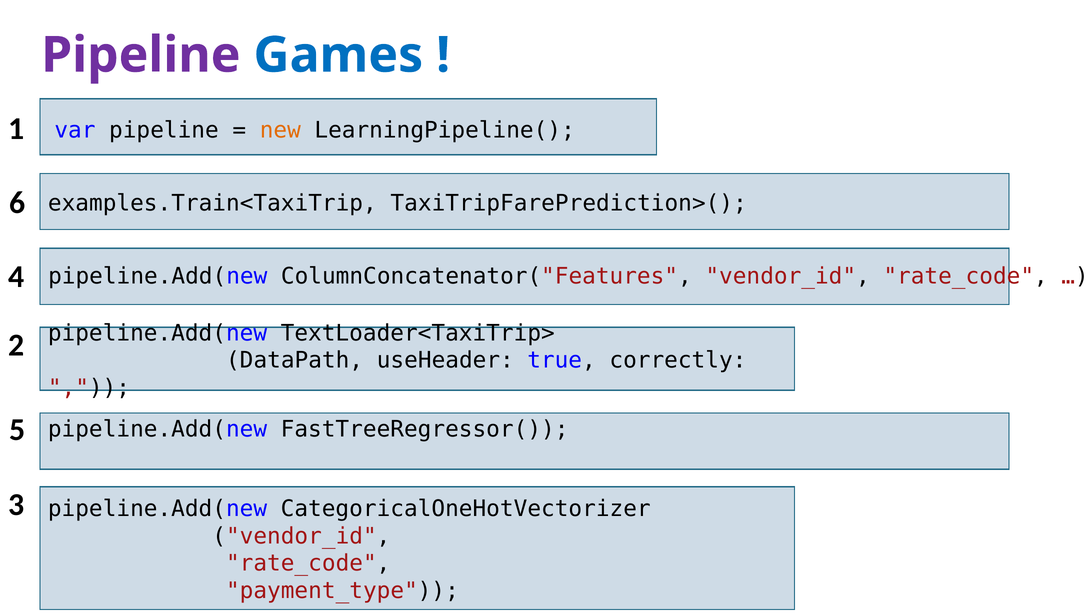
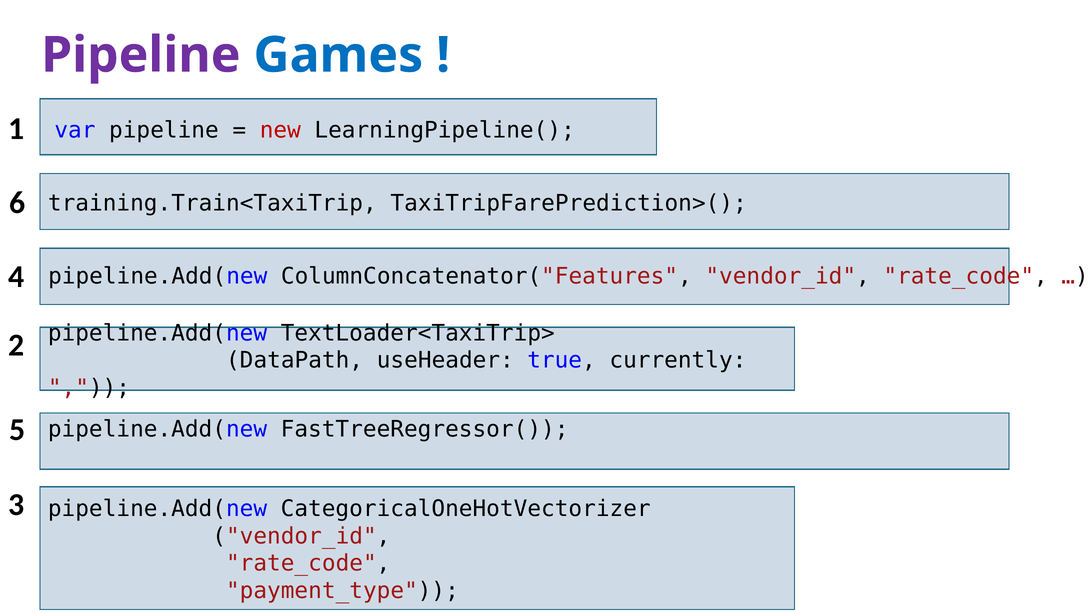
new colour: orange -> red
examples.Train<TaxiTrip: examples.Train<TaxiTrip -> training.Train<TaxiTrip
correctly: correctly -> currently
